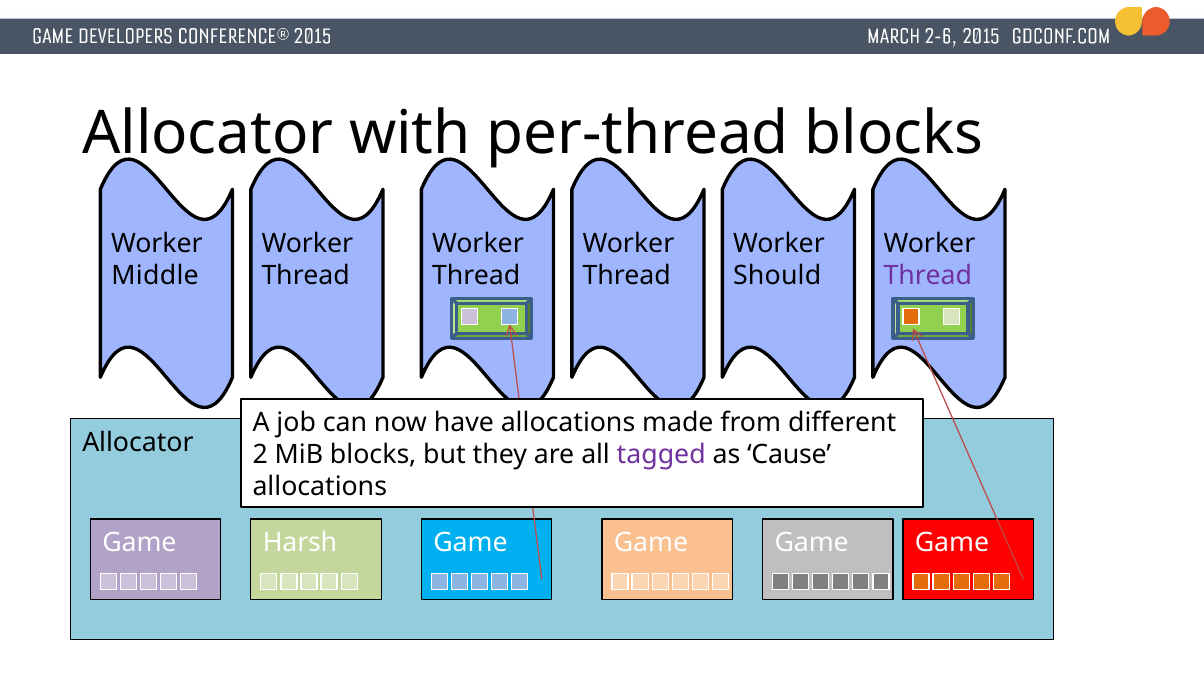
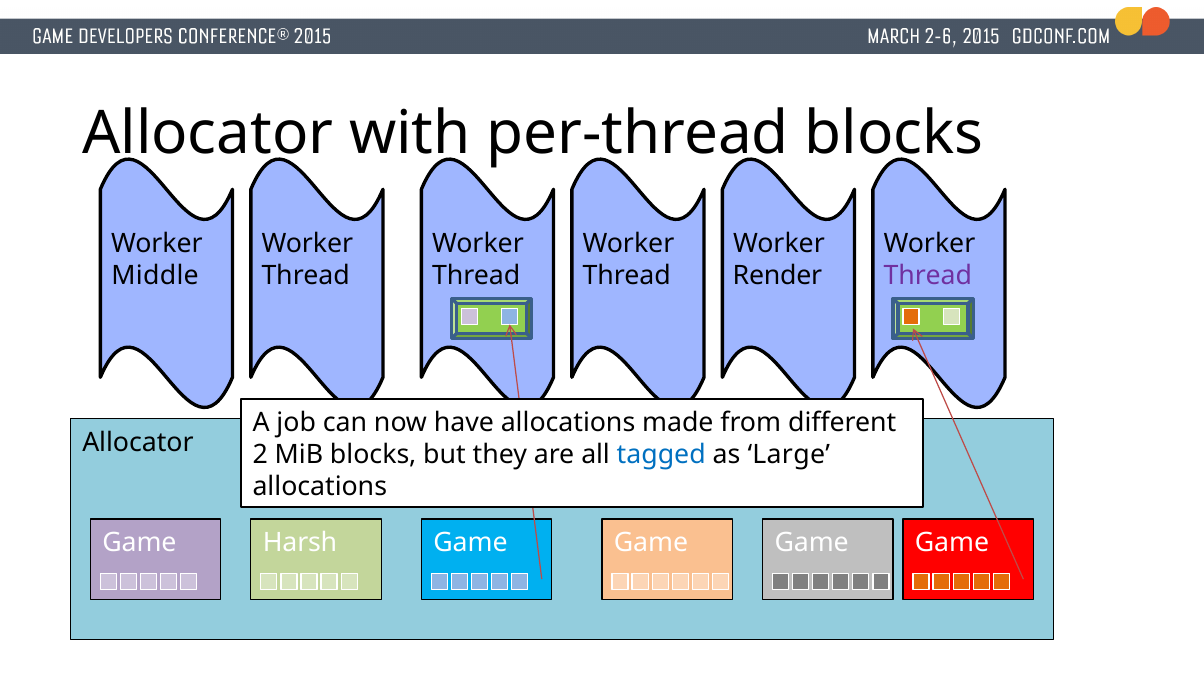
Should: Should -> Render
tagged colour: purple -> blue
Cause: Cause -> Large
